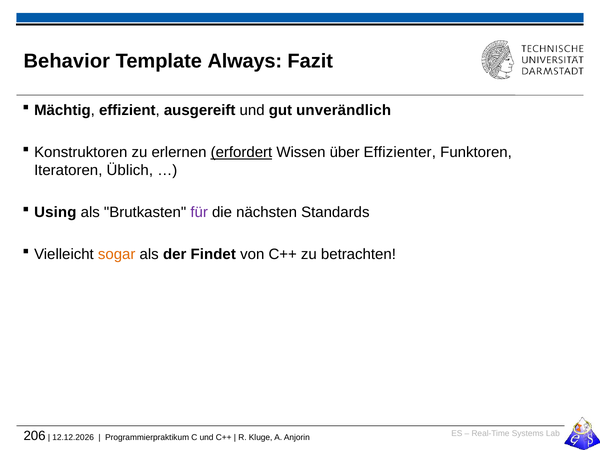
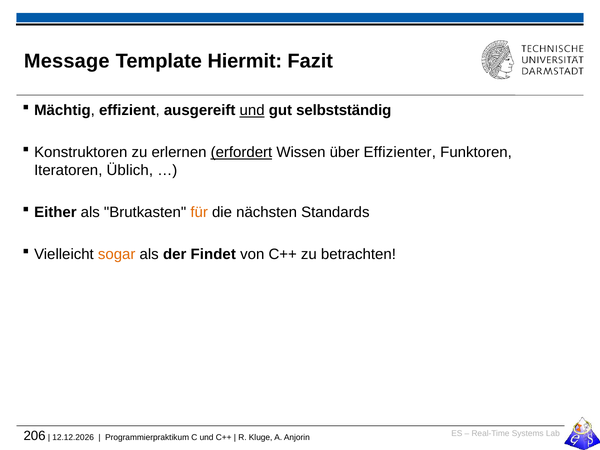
Behavior: Behavior -> Message
Always: Always -> Hiermit
und at (252, 110) underline: none -> present
unverändlich: unverändlich -> selbstständig
Using: Using -> Either
für colour: purple -> orange
